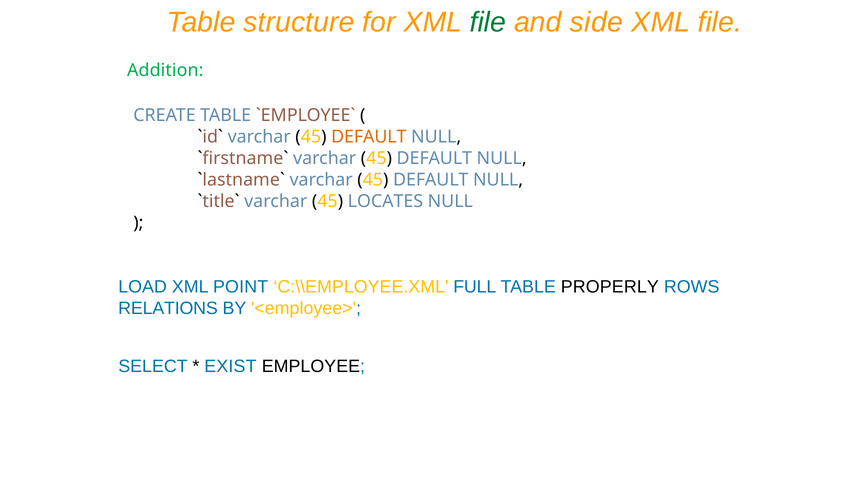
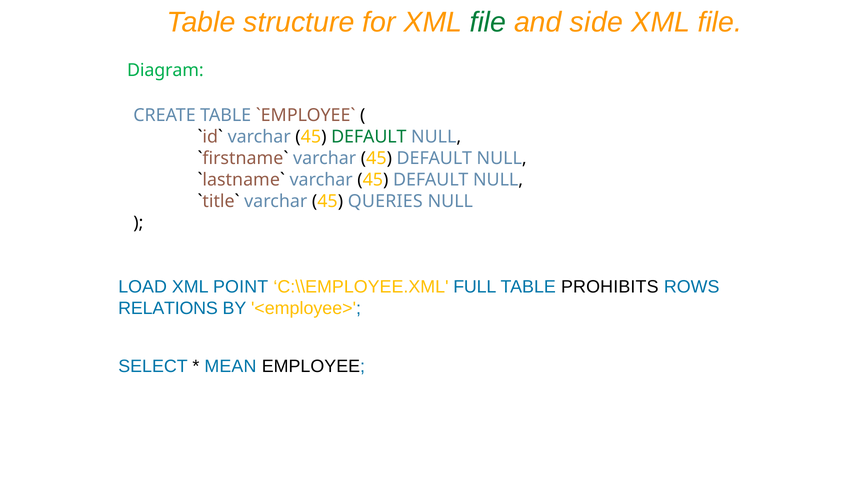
Addition: Addition -> Diagram
DEFAULT at (369, 137) colour: orange -> green
LOCATES: LOCATES -> QUERIES
PROPERLY: PROPERLY -> PROHIBITS
EXIST: EXIST -> MEAN
